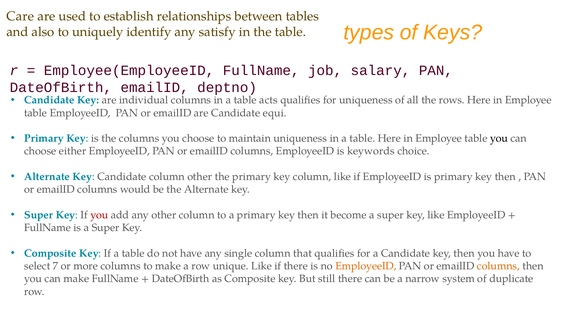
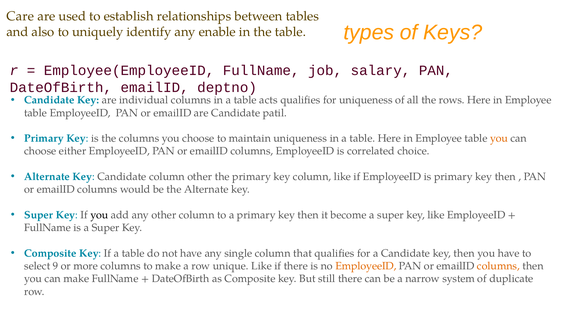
satisfy: satisfy -> enable
equi: equi -> patil
you at (499, 139) colour: black -> orange
keywords: keywords -> correlated
you at (99, 215) colour: red -> black
7: 7 -> 9
